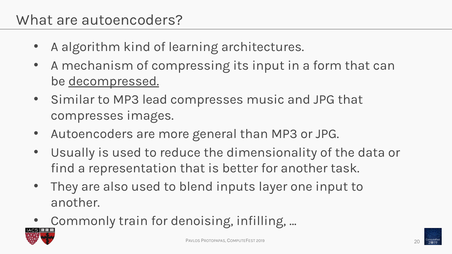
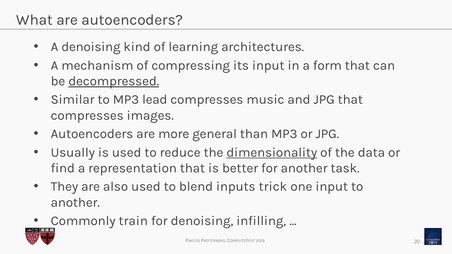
A algorithm: algorithm -> denoising
dimensionality underline: none -> present
layer: layer -> trick
